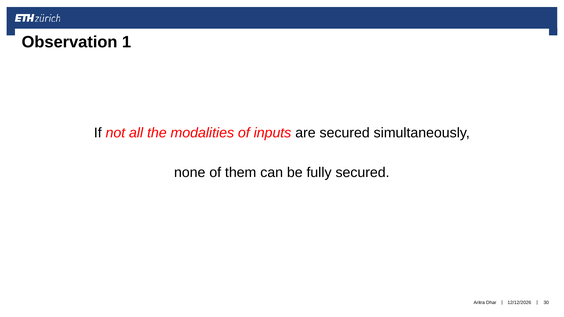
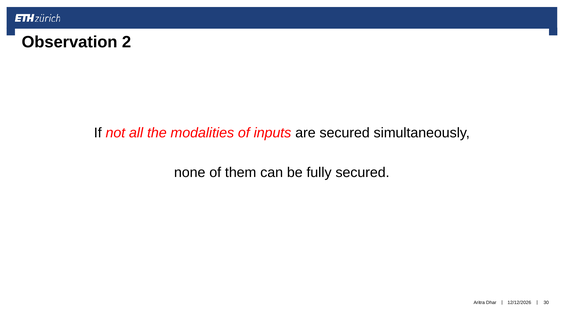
1: 1 -> 2
